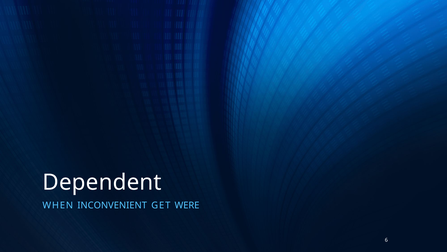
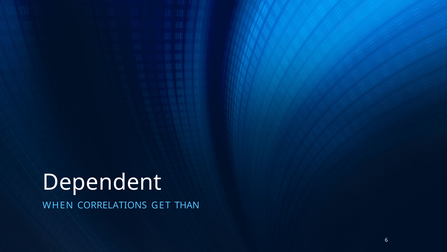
INCONVENIENT: INCONVENIENT -> CORRELATIONS
WERE: WERE -> THAN
